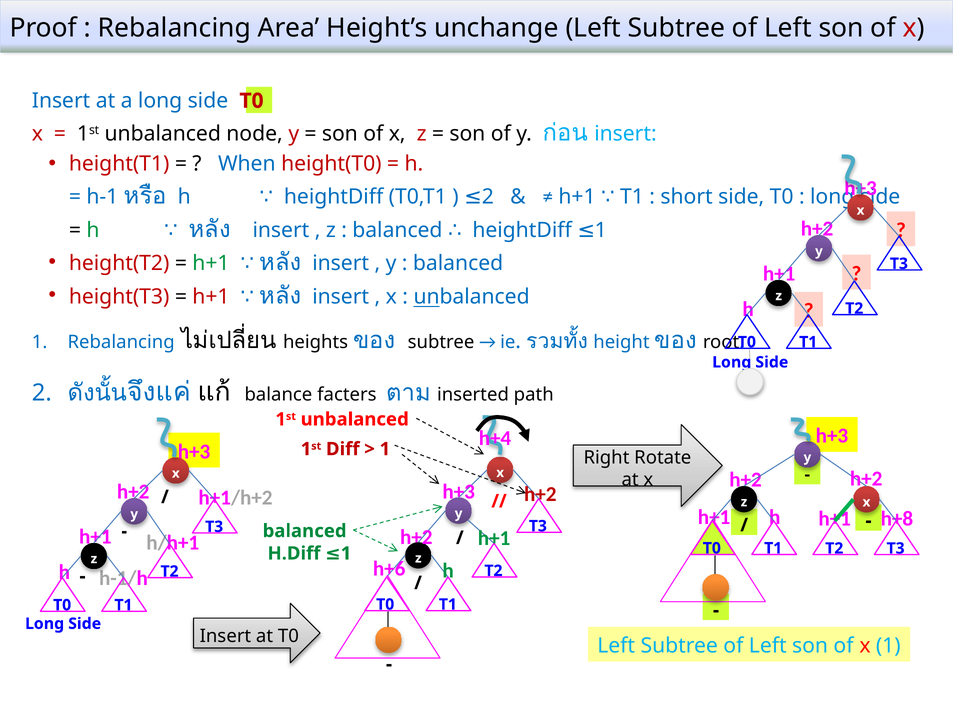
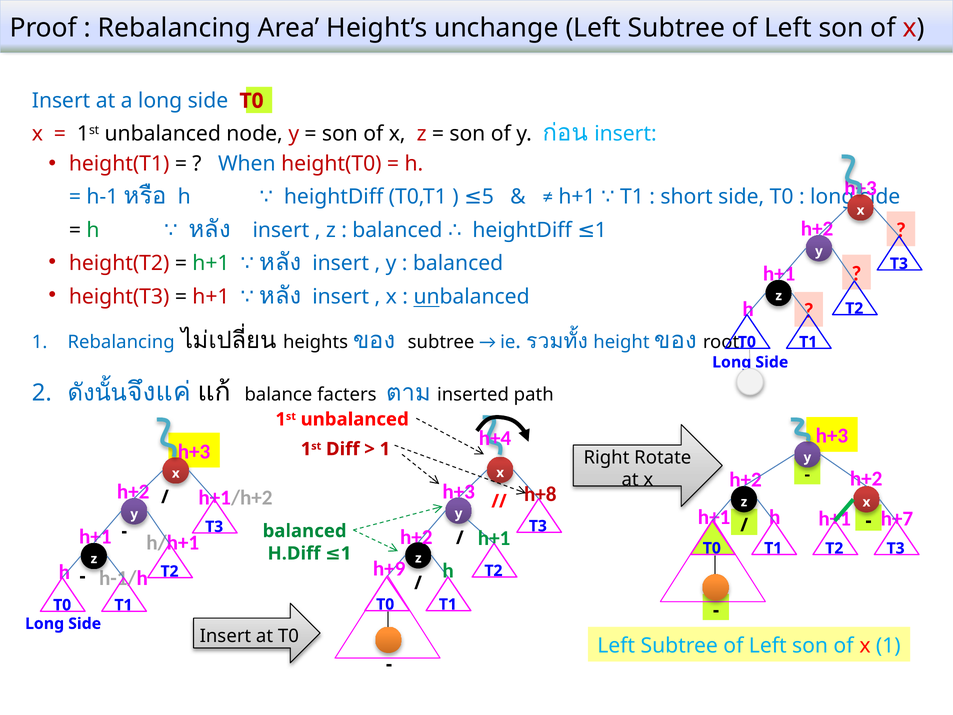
2 at (488, 197): 2 -> 5
h+2 at (540, 494): h+2 -> h+8
h+8: h+8 -> h+7
h+6: h+6 -> h+9
